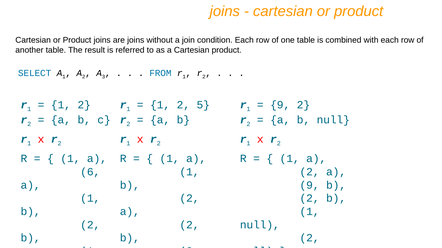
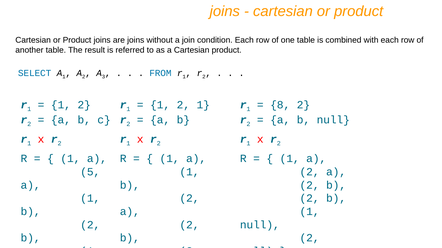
2 5: 5 -> 1
9 at (280, 105): 9 -> 8
6: 6 -> 5
9 at (310, 186): 9 -> 2
